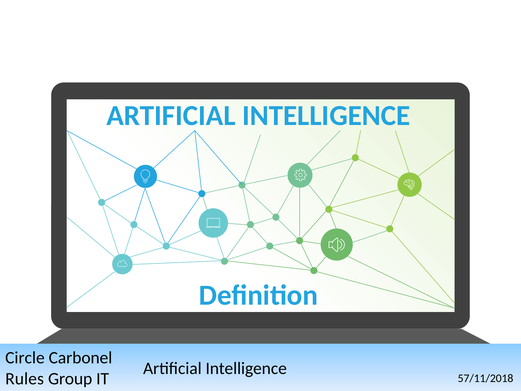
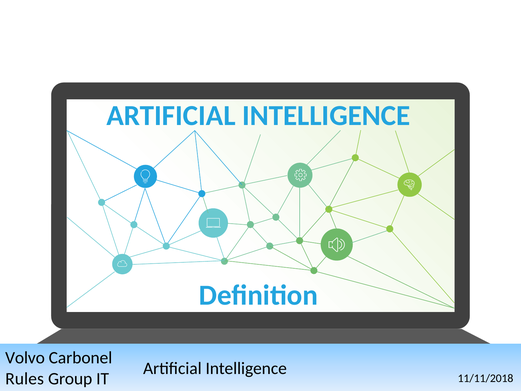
Circle: Circle -> Volvo
57/11/2018: 57/11/2018 -> 11/11/2018
